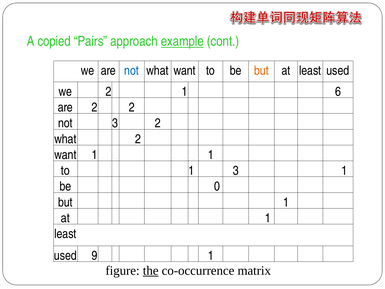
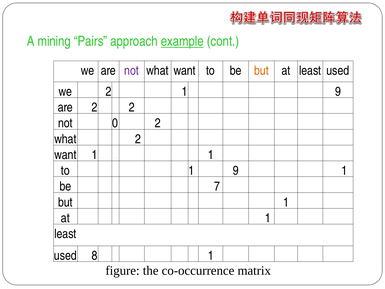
copied: copied -> mining
not at (131, 71) colour: blue -> purple
2 1 6: 6 -> 9
not 3: 3 -> 0
to 1 3: 3 -> 9
0: 0 -> 7
9: 9 -> 8
the underline: present -> none
